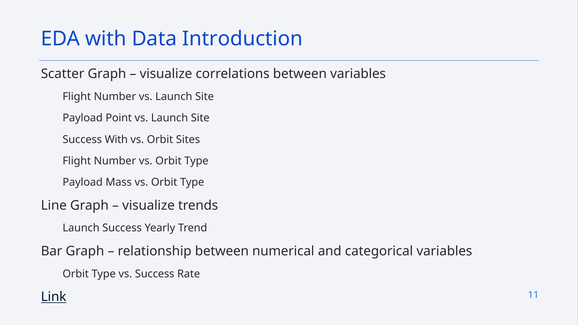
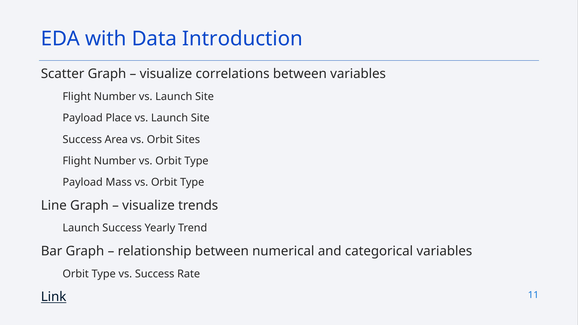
Point: Point -> Place
Success With: With -> Area
